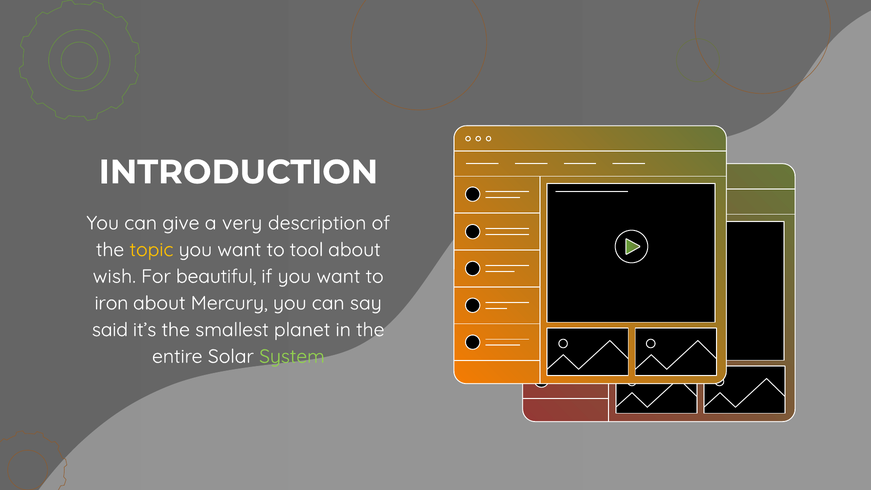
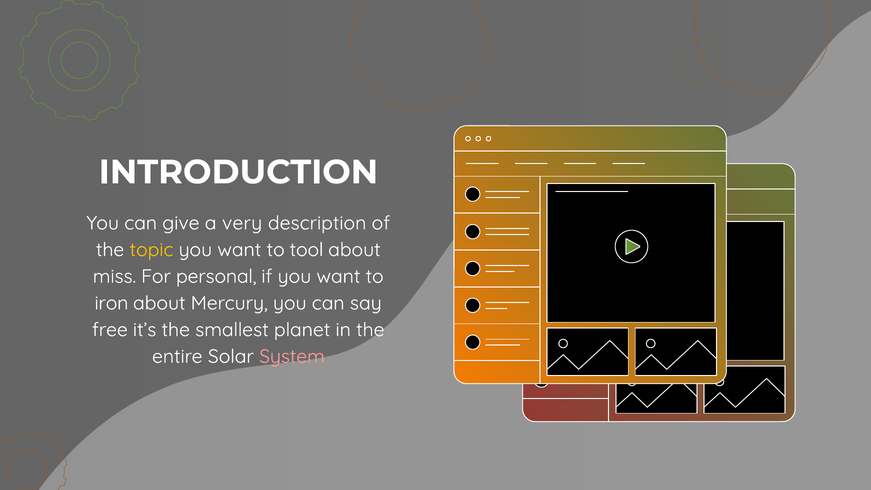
wish: wish -> miss
beautiful: beautiful -> personal
said: said -> free
System colour: light green -> pink
